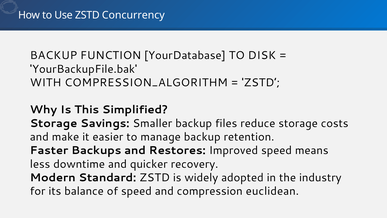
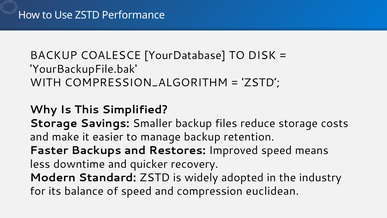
Concurrency: Concurrency -> Performance
FUNCTION: FUNCTION -> COALESCE
